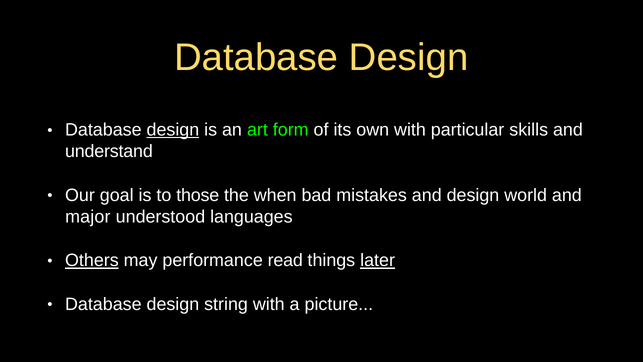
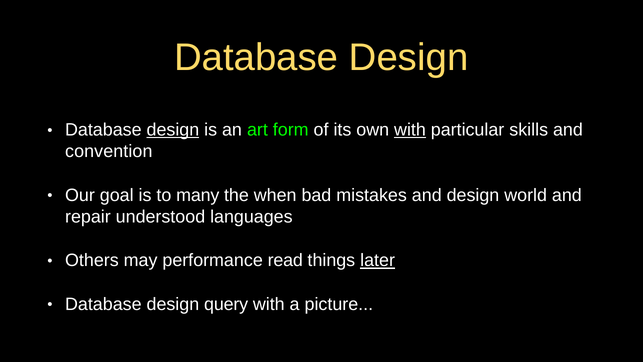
with at (410, 130) underline: none -> present
understand: understand -> convention
those: those -> many
major: major -> repair
Others underline: present -> none
string: string -> query
